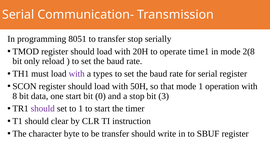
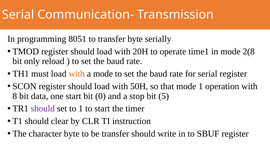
transfer stop: stop -> byte
with at (77, 74) colour: purple -> orange
a types: types -> mode
3: 3 -> 5
